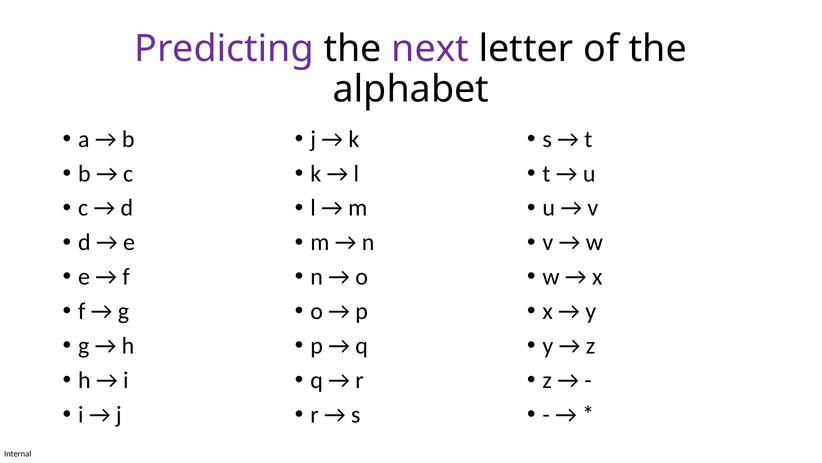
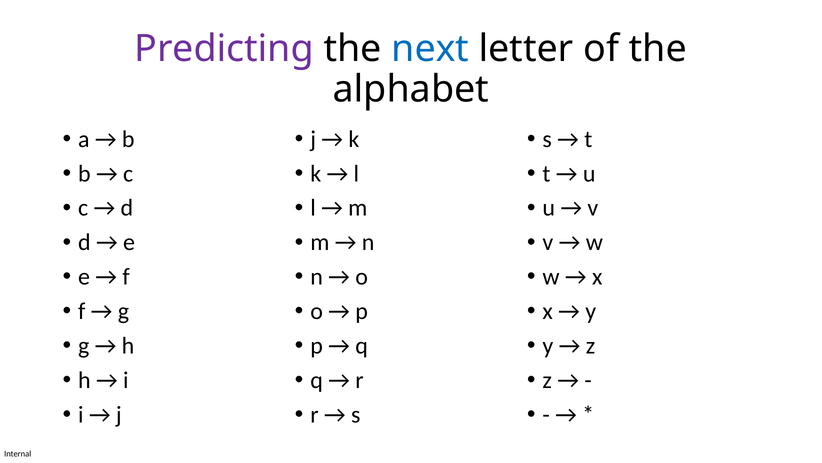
next colour: purple -> blue
